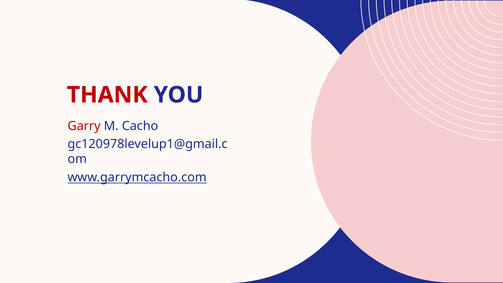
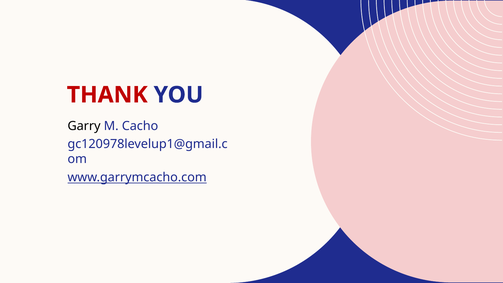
Garry colour: red -> black
